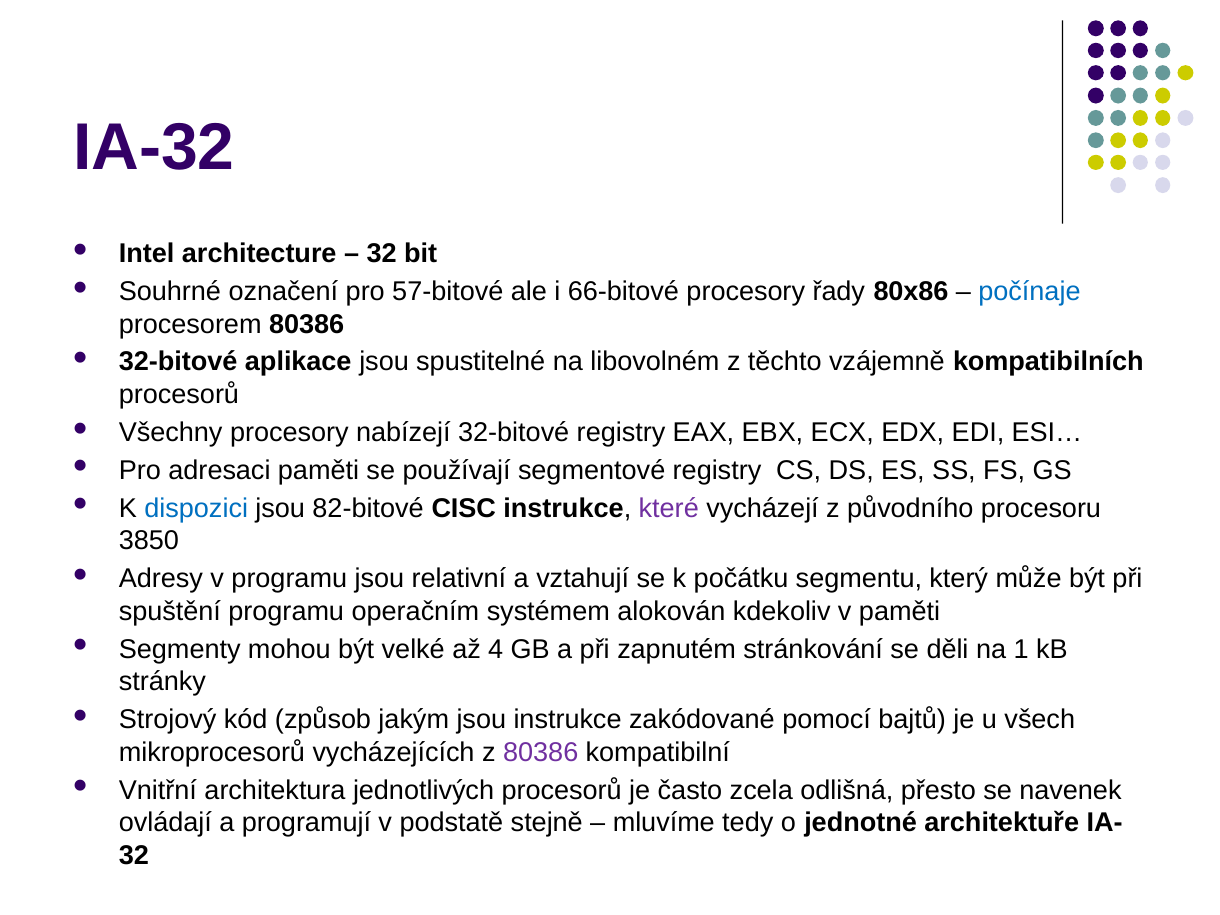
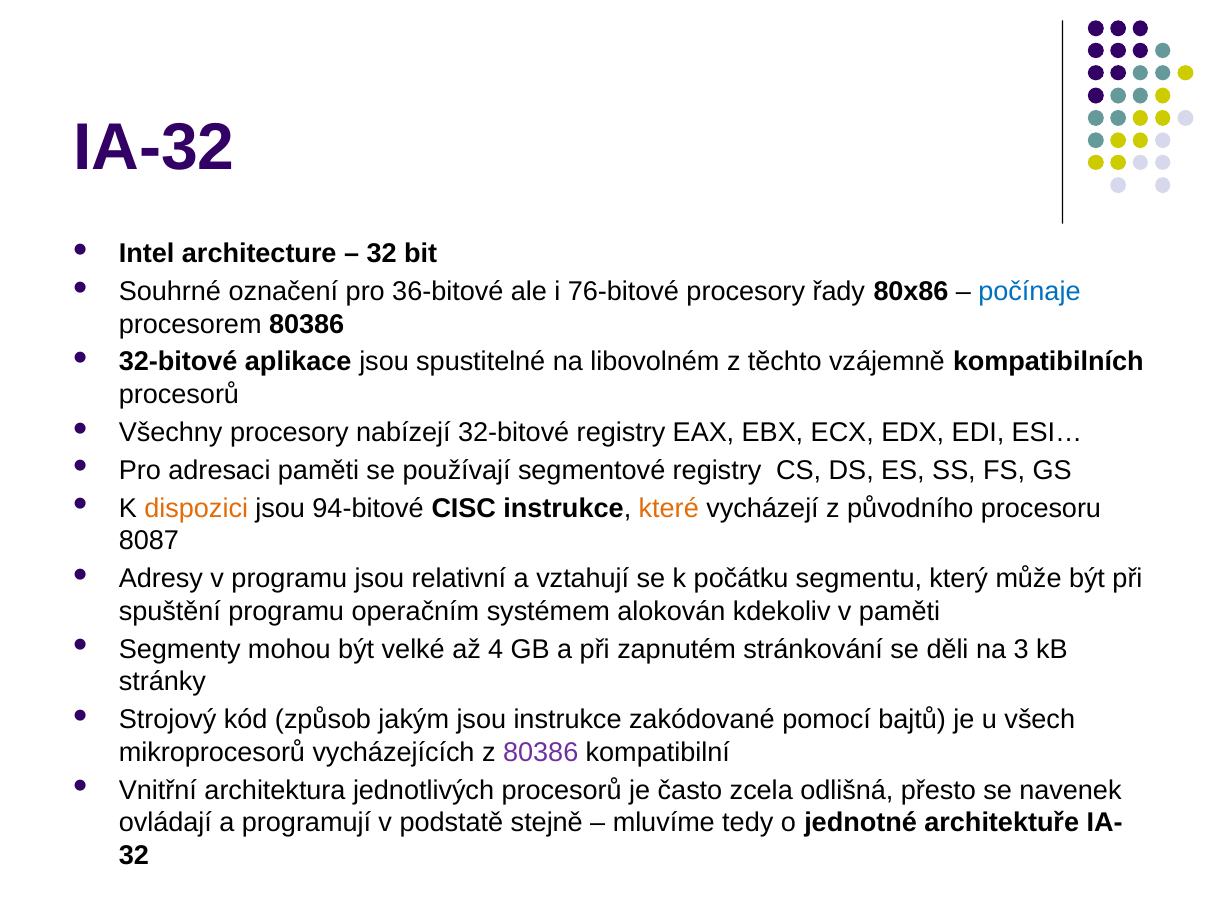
57-bitové: 57-bitové -> 36-bitové
66-bitové: 66-bitové -> 76-bitové
dispozici colour: blue -> orange
82-bitové: 82-bitové -> 94-bitové
které colour: purple -> orange
3850: 3850 -> 8087
1: 1 -> 3
